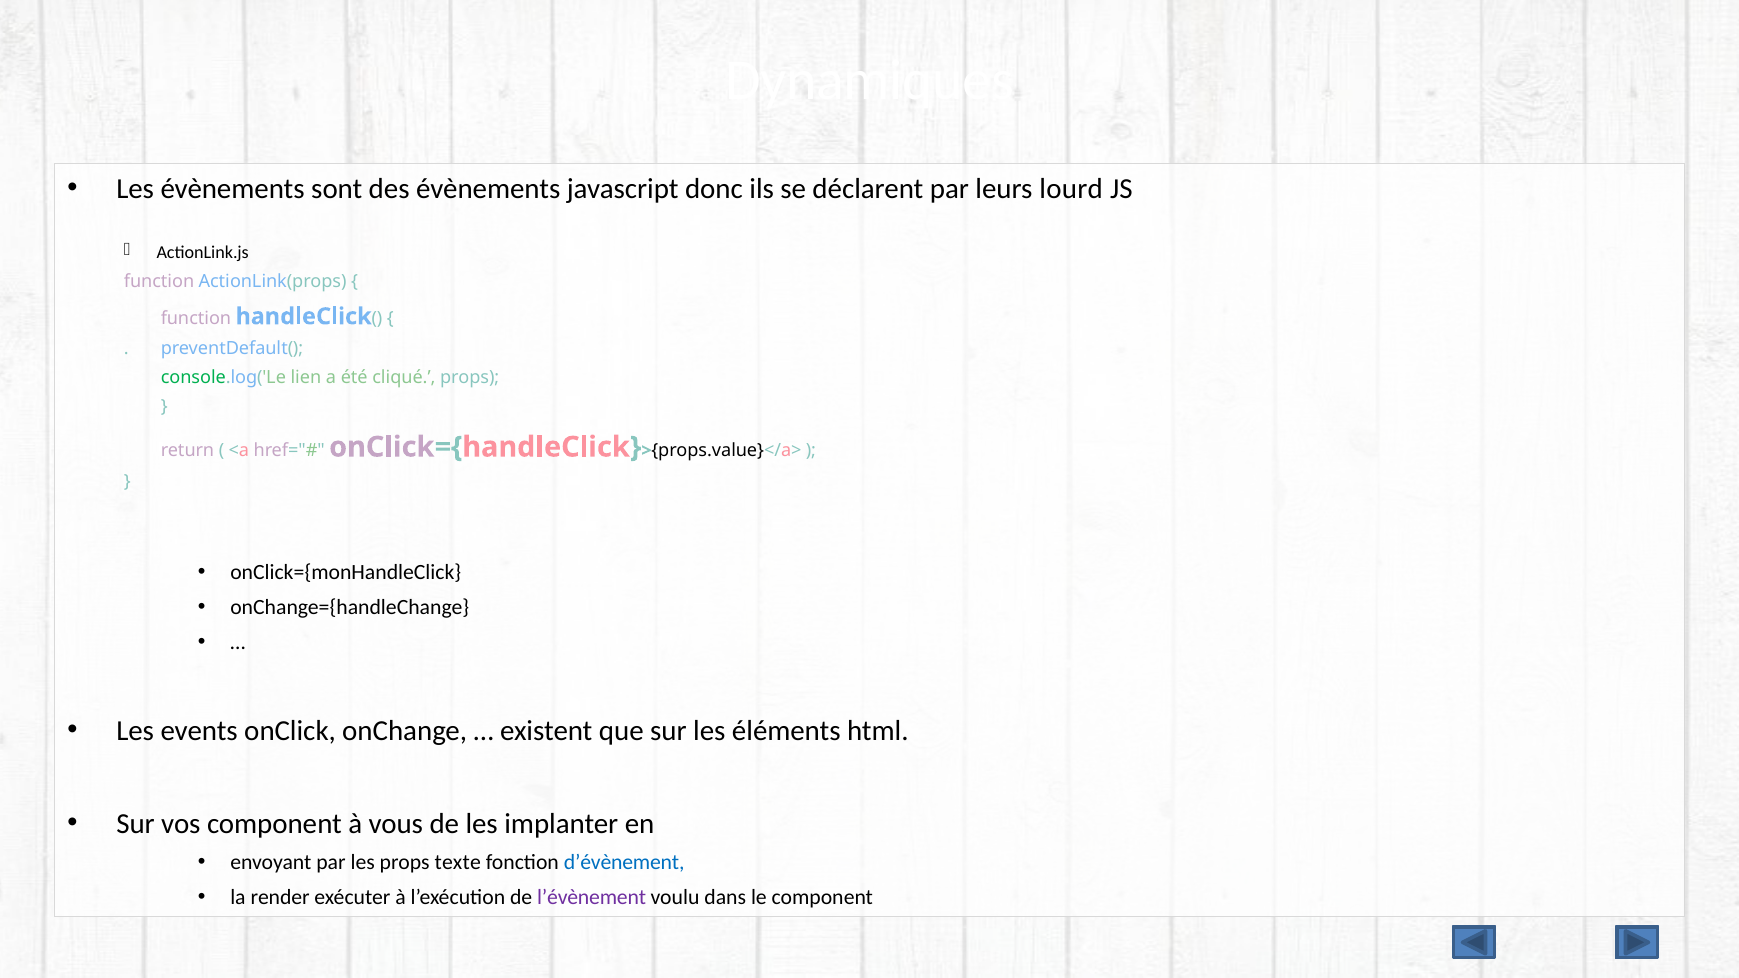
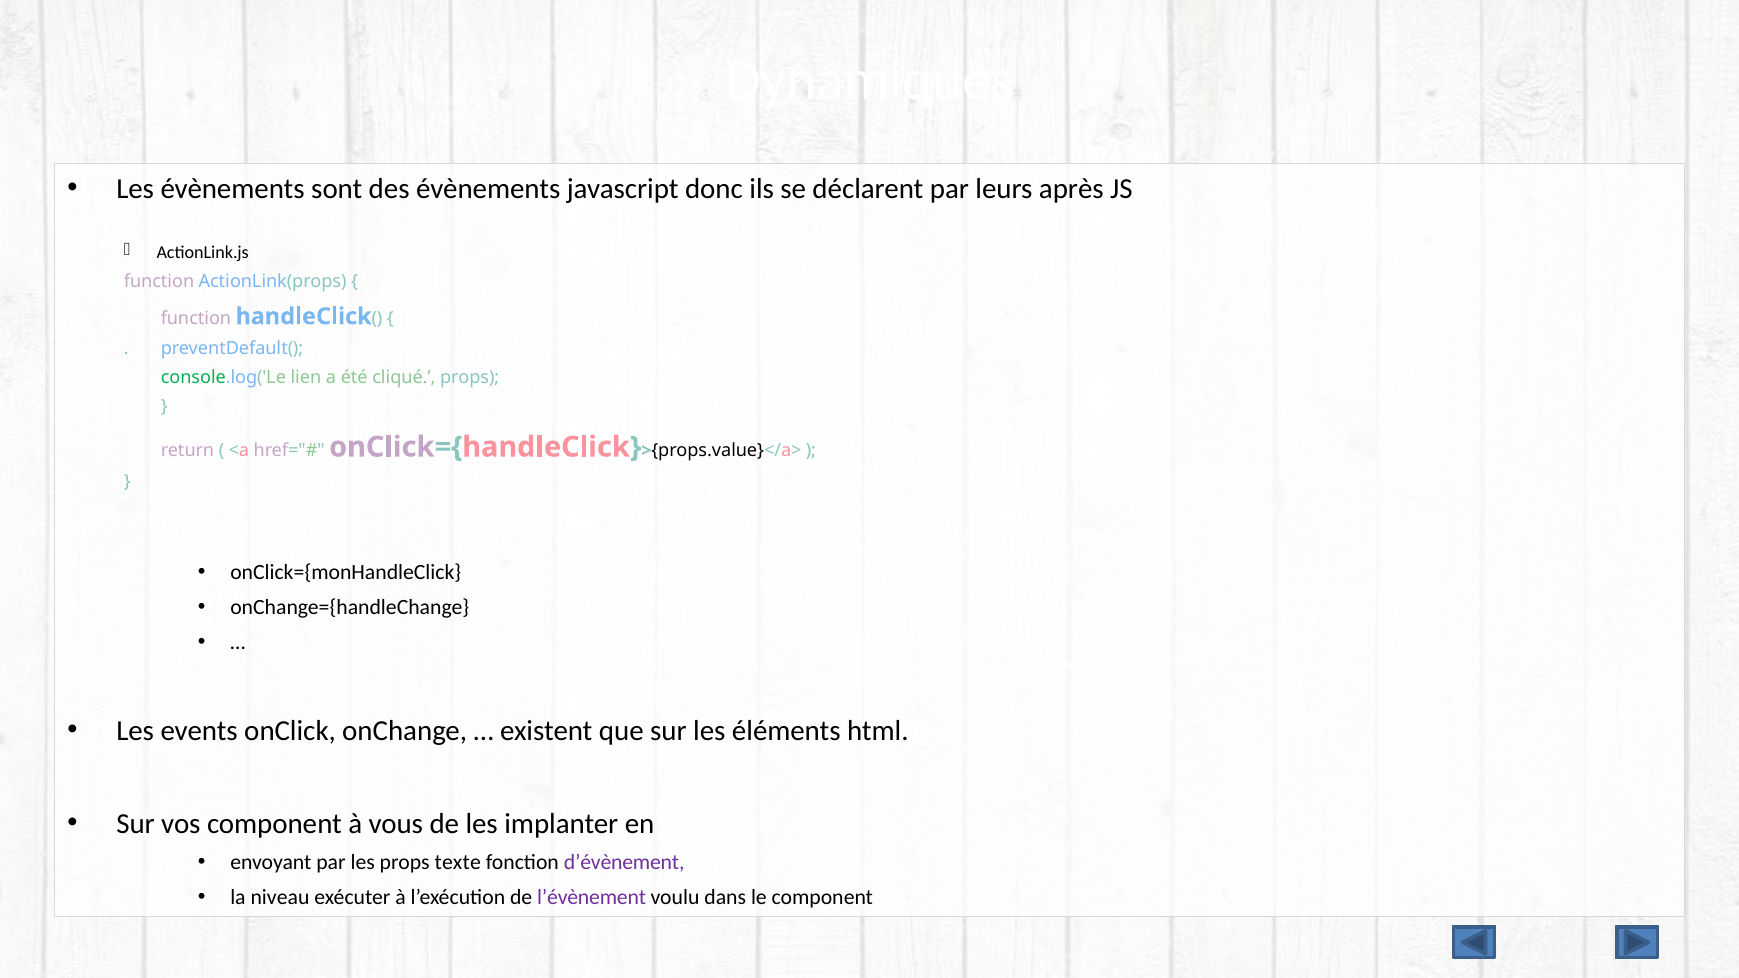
lourd: lourd -> après
d’évènement colour: blue -> purple
render: render -> niveau
